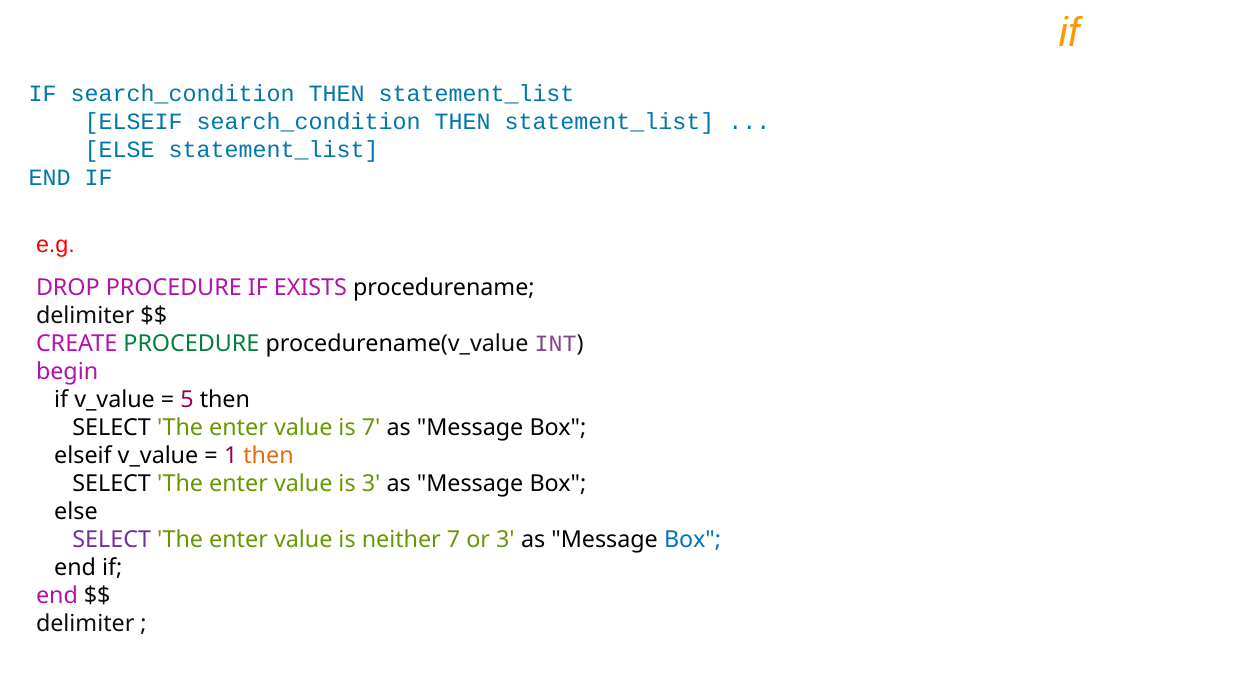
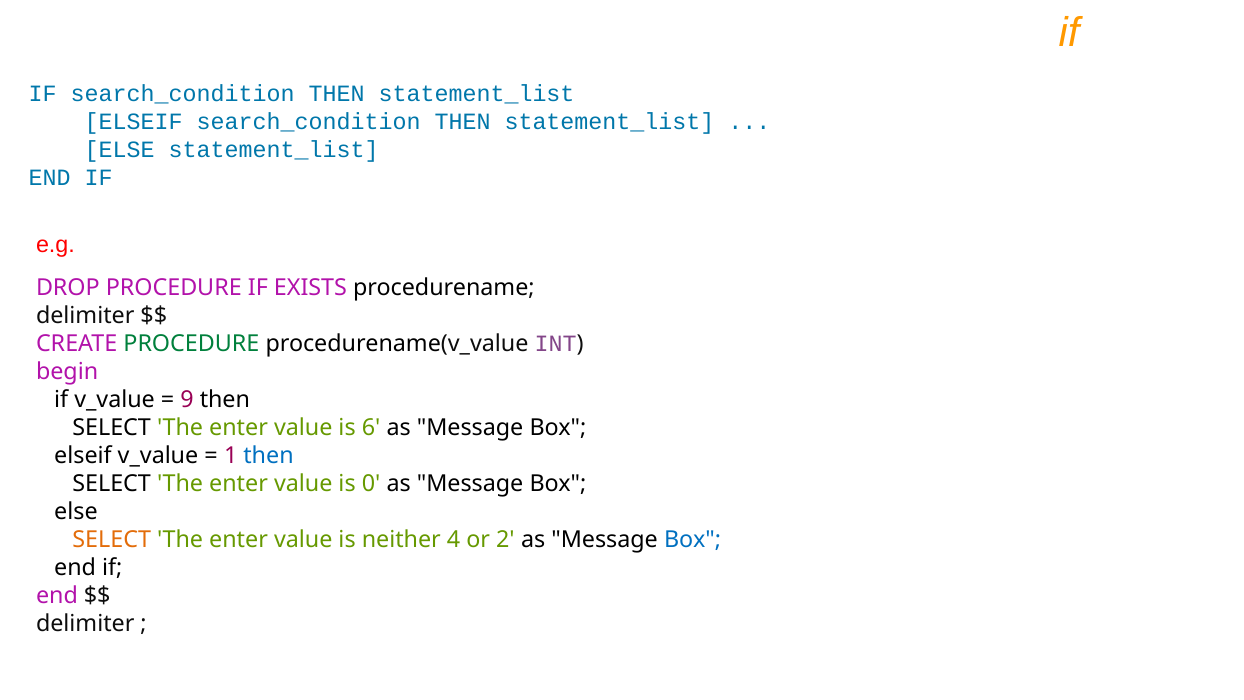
5: 5 -> 9
is 7: 7 -> 6
then at (268, 456) colour: orange -> blue
is 3: 3 -> 0
SELECT at (112, 540) colour: purple -> orange
neither 7: 7 -> 4
or 3: 3 -> 2
